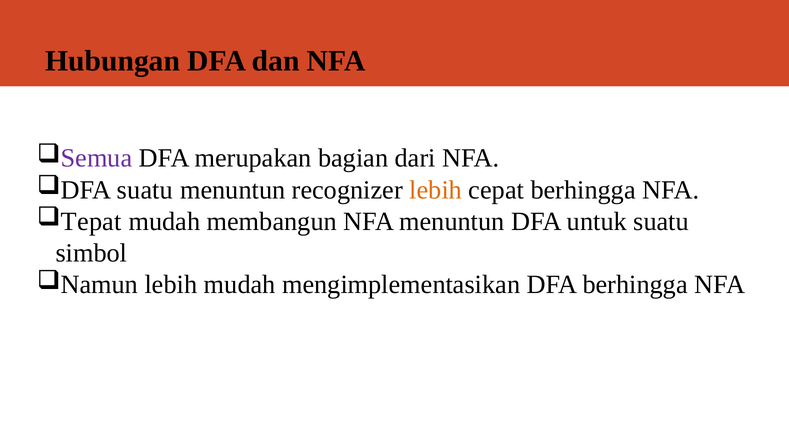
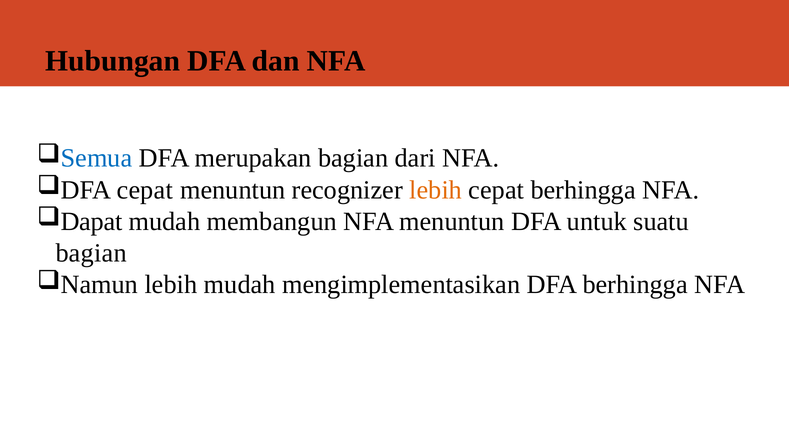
Semua colour: purple -> blue
DFA suatu: suatu -> cepat
Tepat: Tepat -> Dapat
simbol at (91, 253): simbol -> bagian
